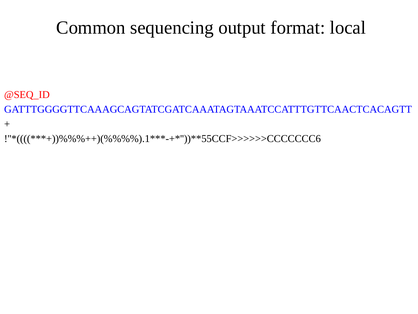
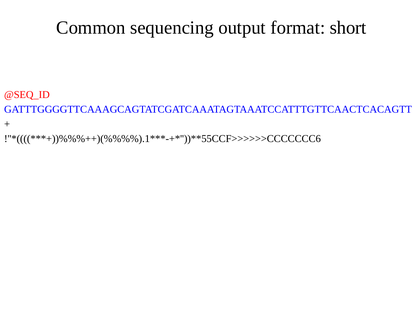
local: local -> short
